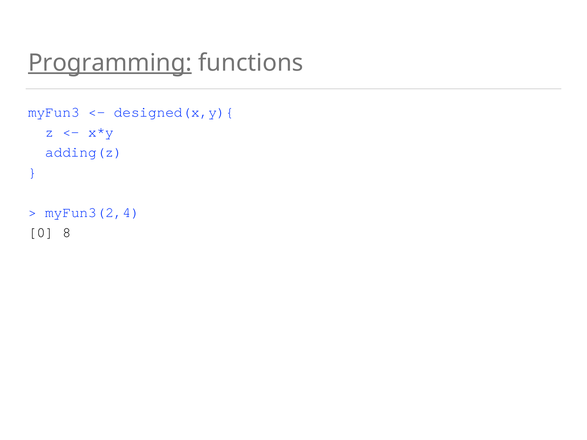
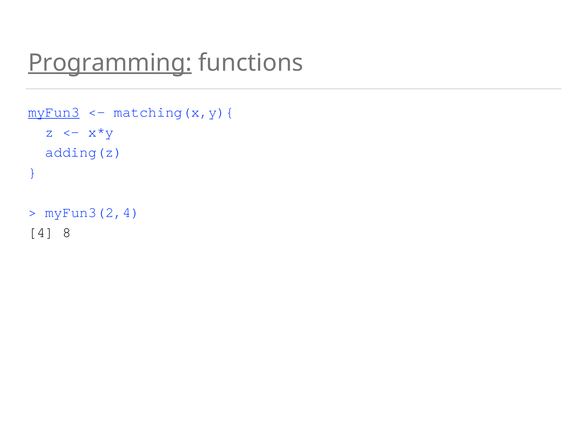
myFun3 underline: none -> present
designed(x,y){: designed(x,y){ -> matching(x,y){
0: 0 -> 4
